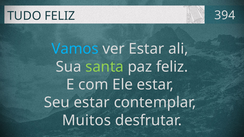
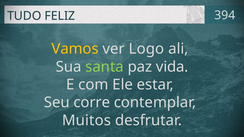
Vamos colour: light blue -> yellow
ver Estar: Estar -> Logo
paz feliz: feliz -> vida
Seu estar: estar -> corre
